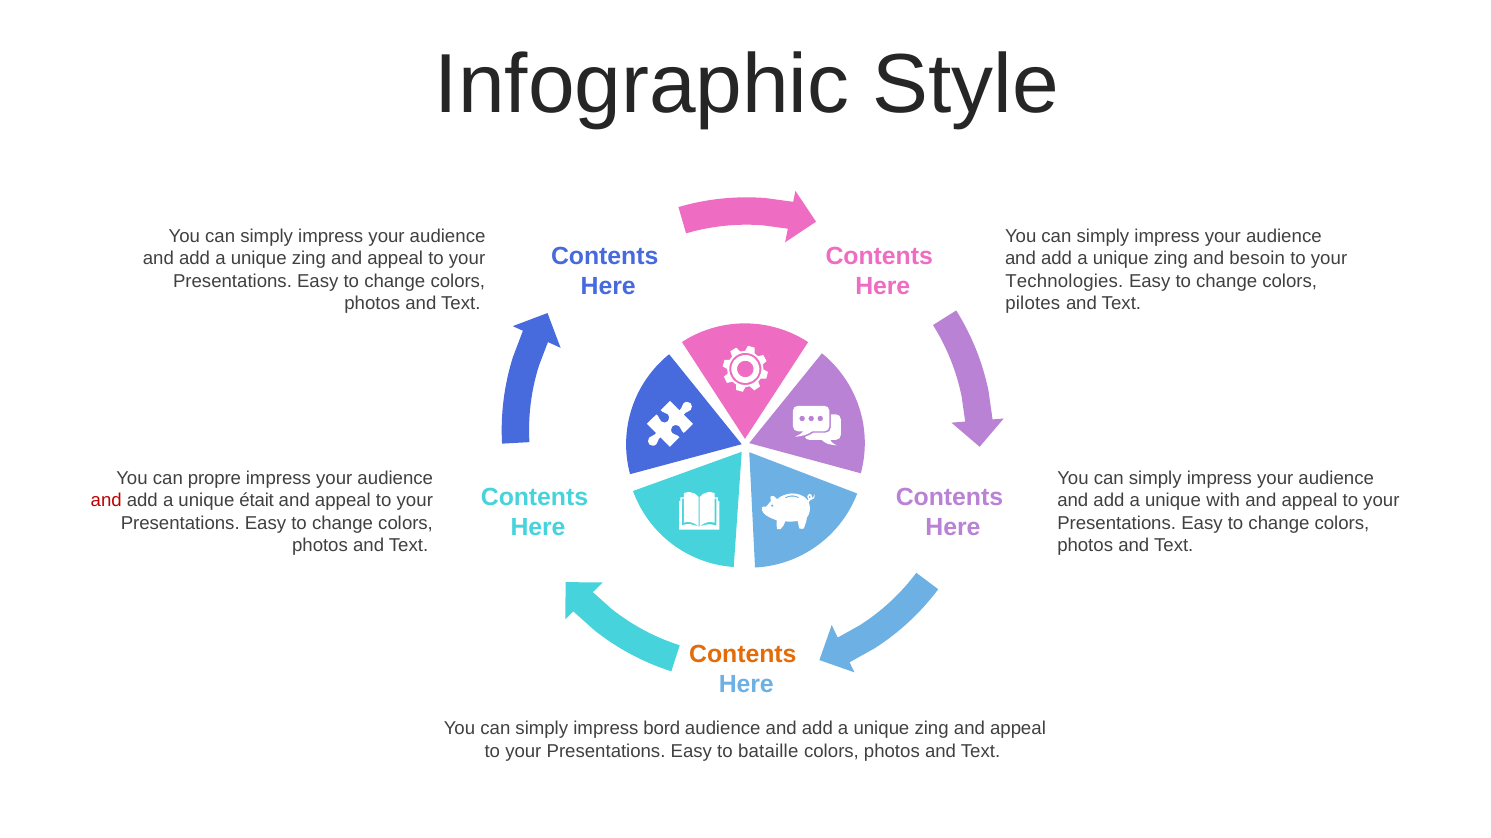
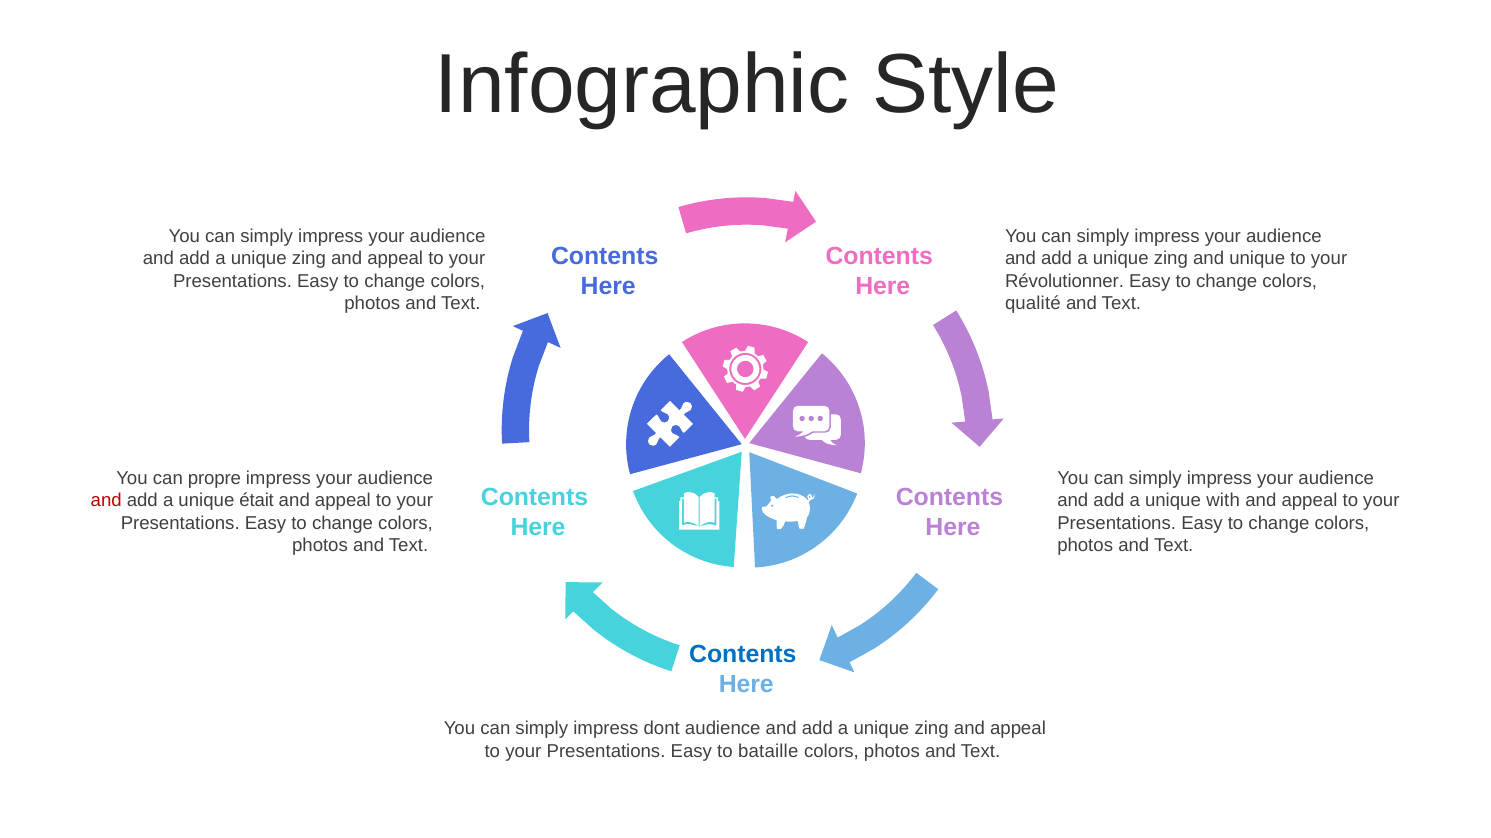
and besoin: besoin -> unique
Technologies: Technologies -> Révolutionner
pilotes: pilotes -> qualité
Contents at (743, 655) colour: orange -> blue
bord: bord -> dont
